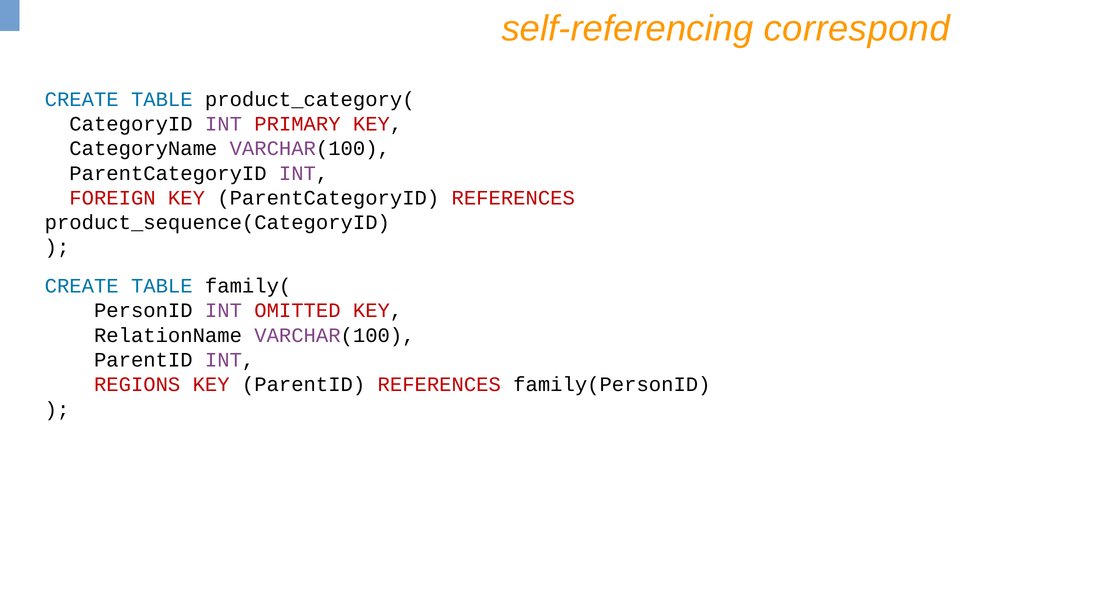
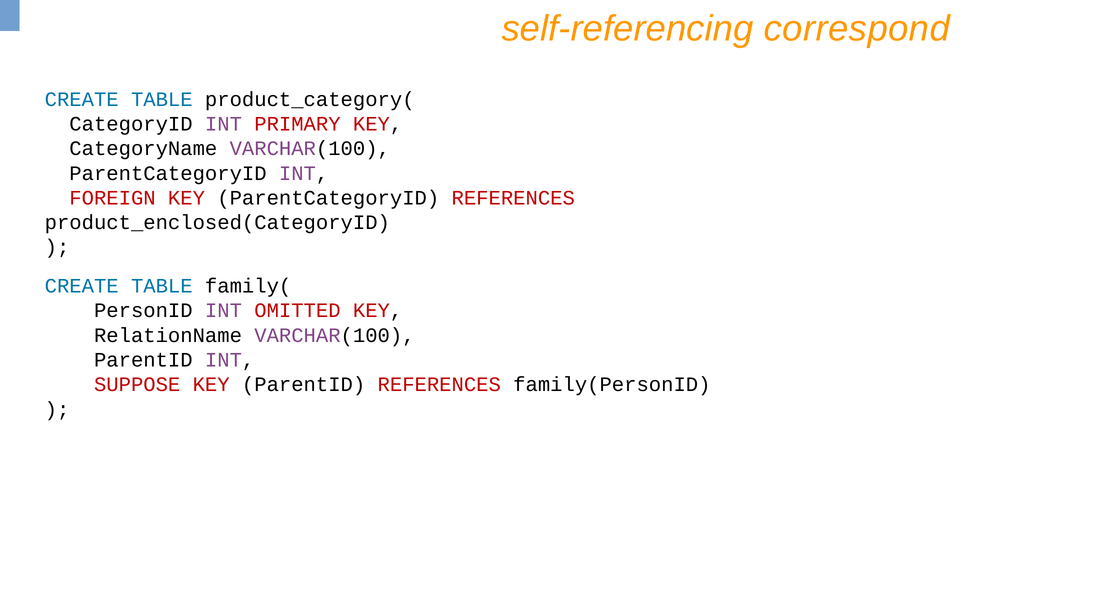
product_sequence(CategoryID: product_sequence(CategoryID -> product_enclosed(CategoryID
REGIONS: REGIONS -> SUPPOSE
